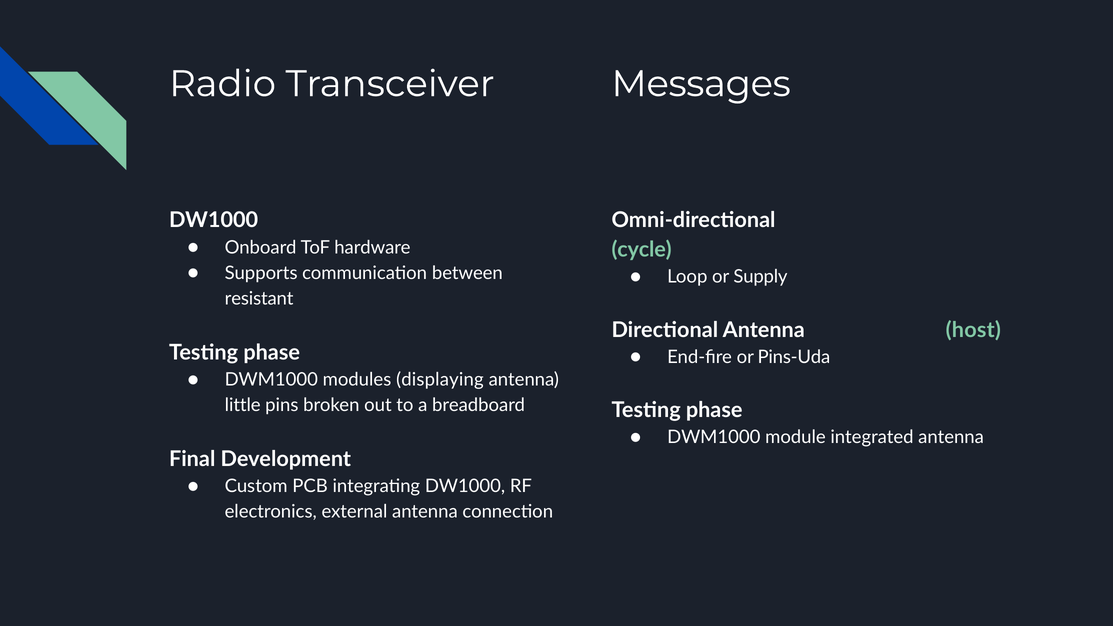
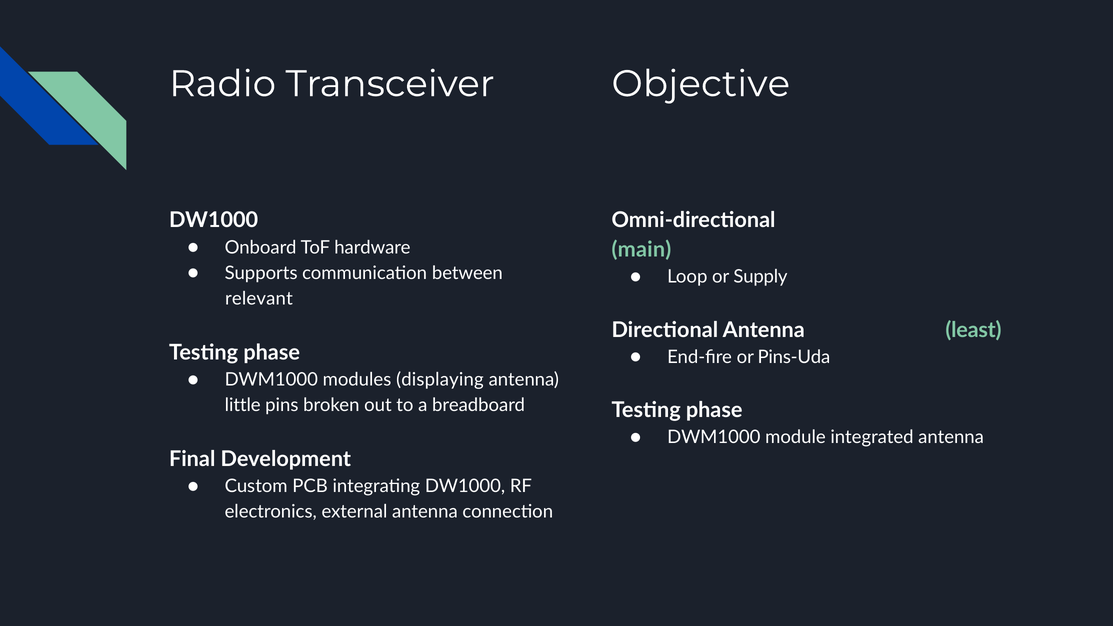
Messages: Messages -> Objective
cycle: cycle -> main
resistant: resistant -> relevant
host: host -> least
